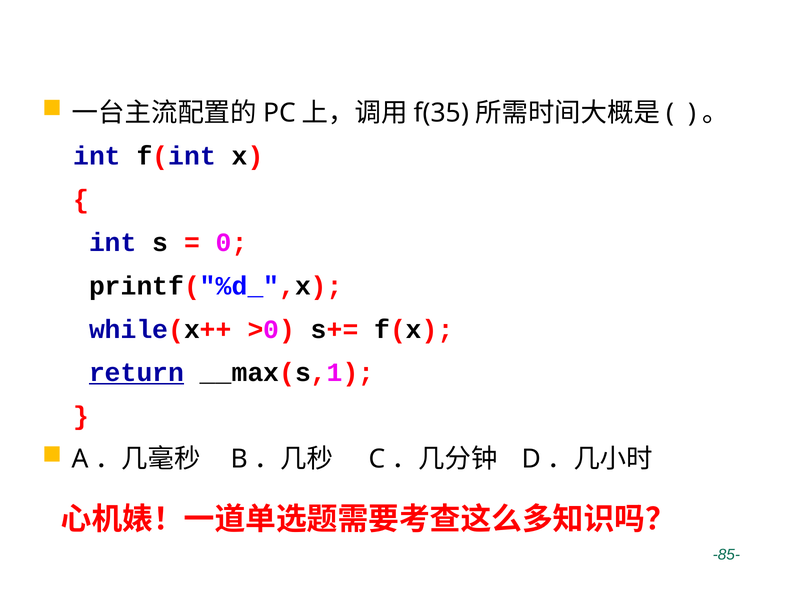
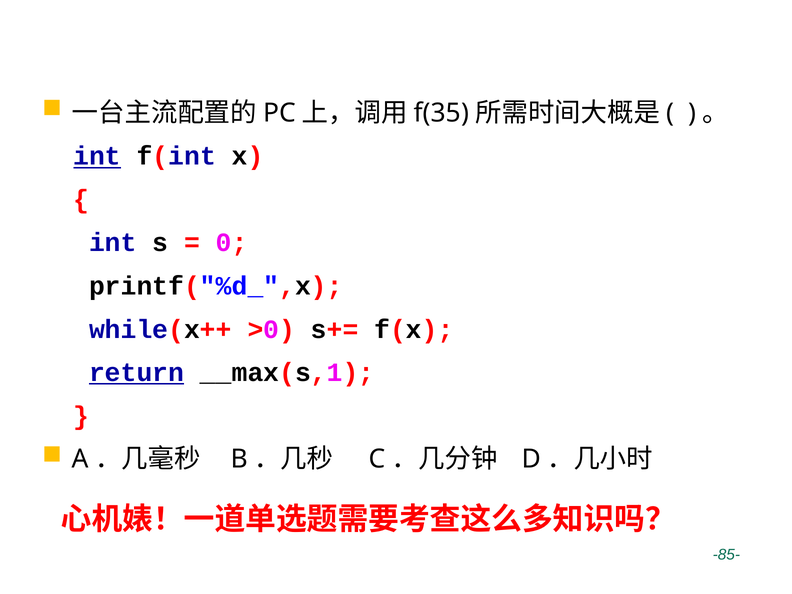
int at (97, 156) underline: none -> present
